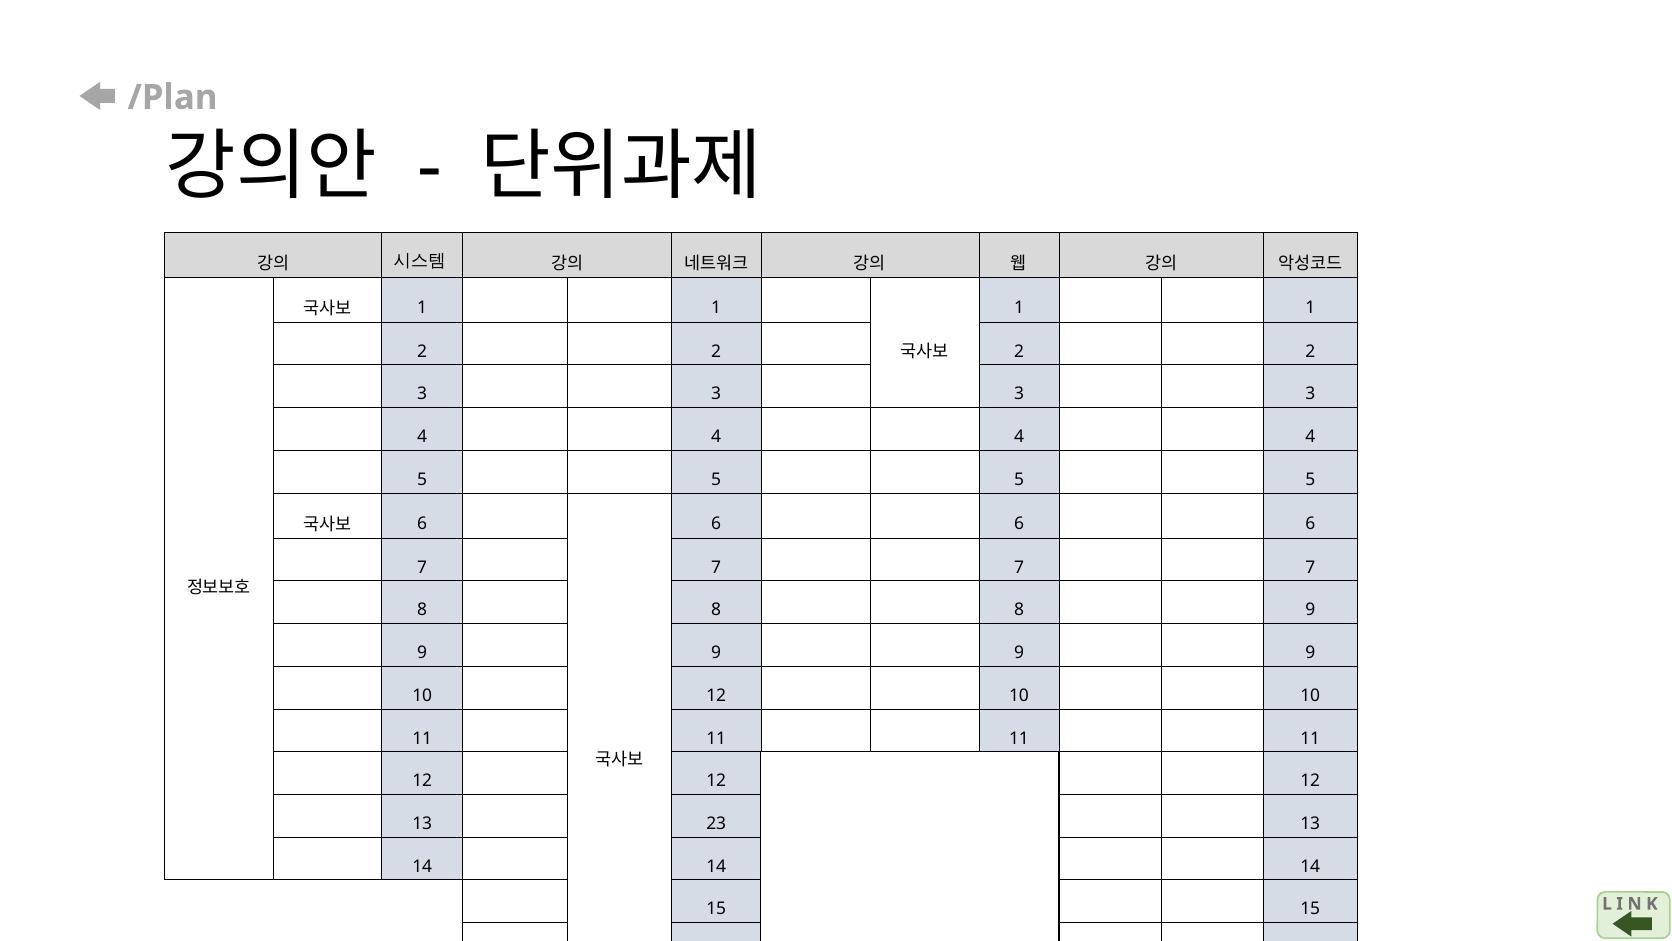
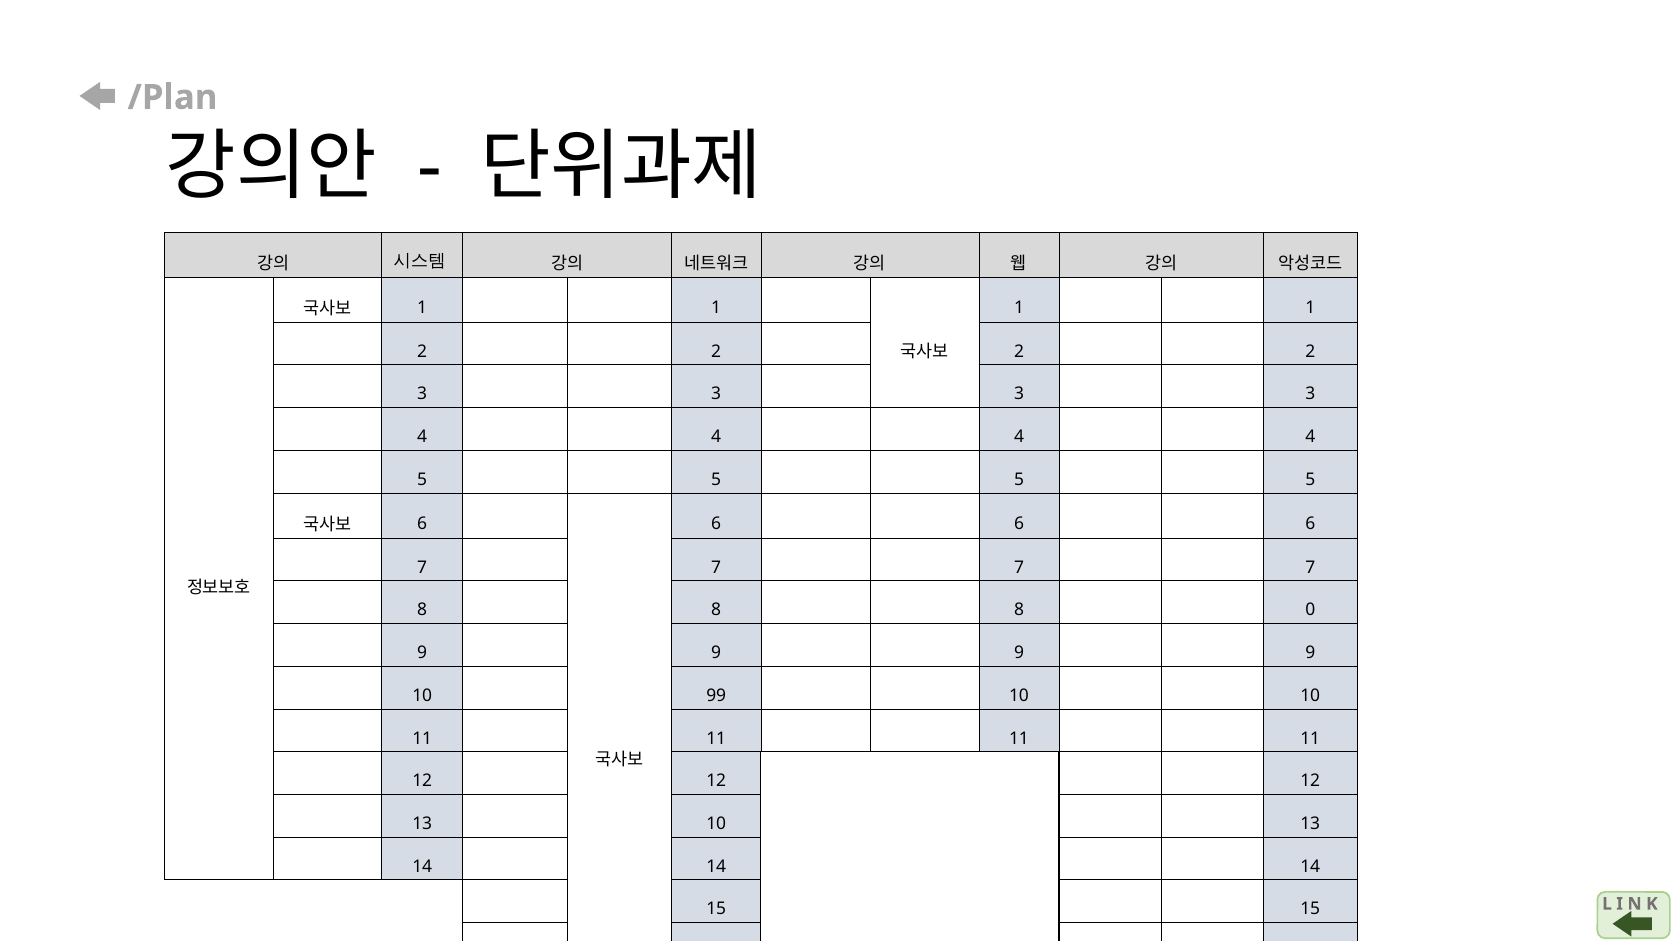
8 9: 9 -> 0
10 12: 12 -> 99
13 23: 23 -> 10
